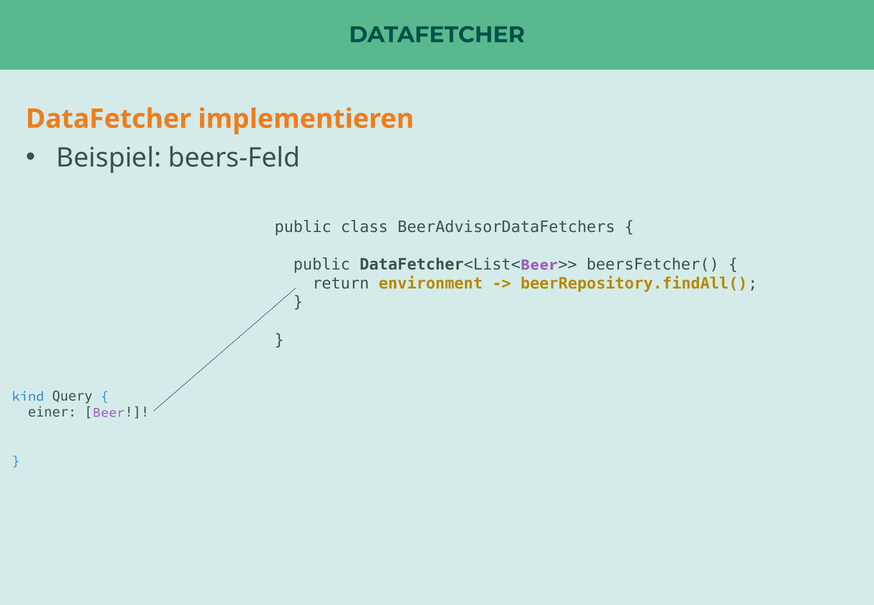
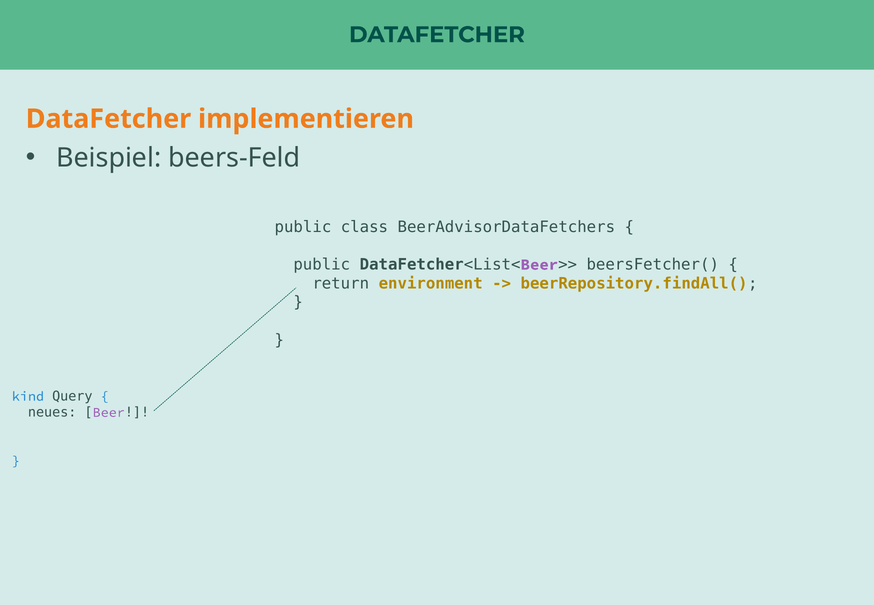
einer: einer -> neues
